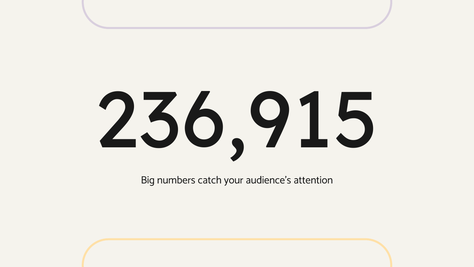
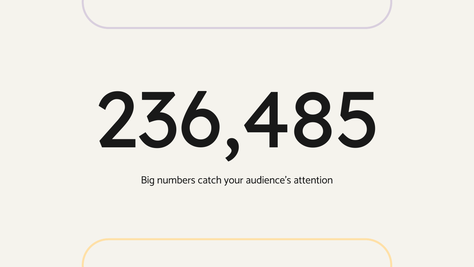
236,915: 236,915 -> 236,485
